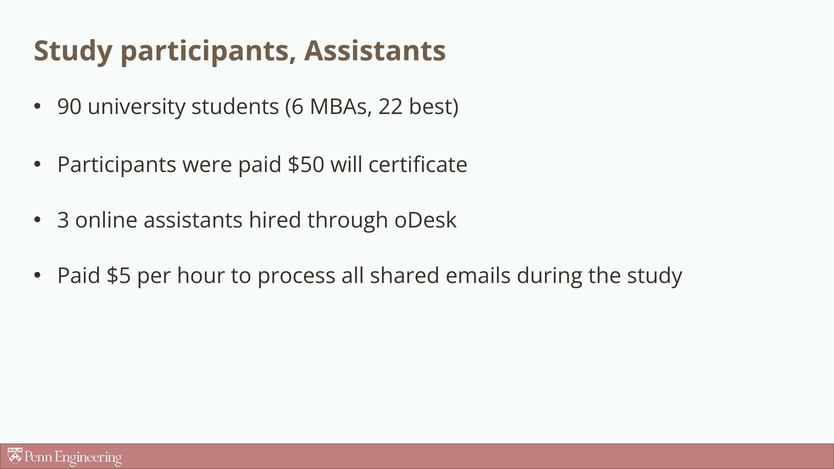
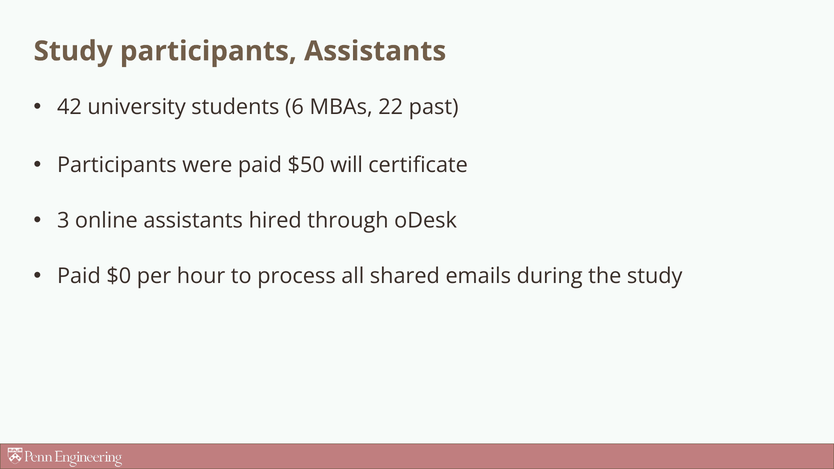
90: 90 -> 42
best: best -> past
$5: $5 -> $0
